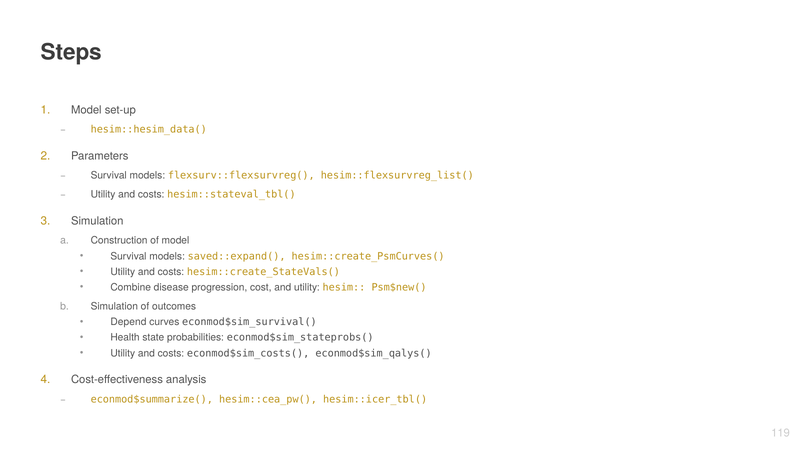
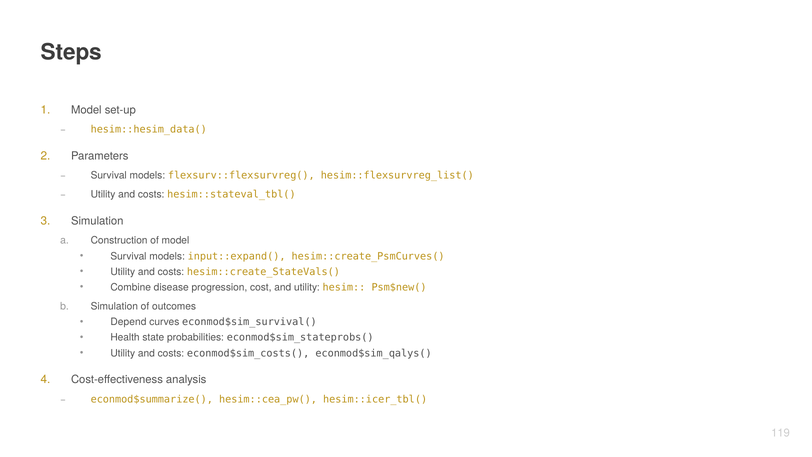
saved::expand(: saved::expand( -> input::expand(
